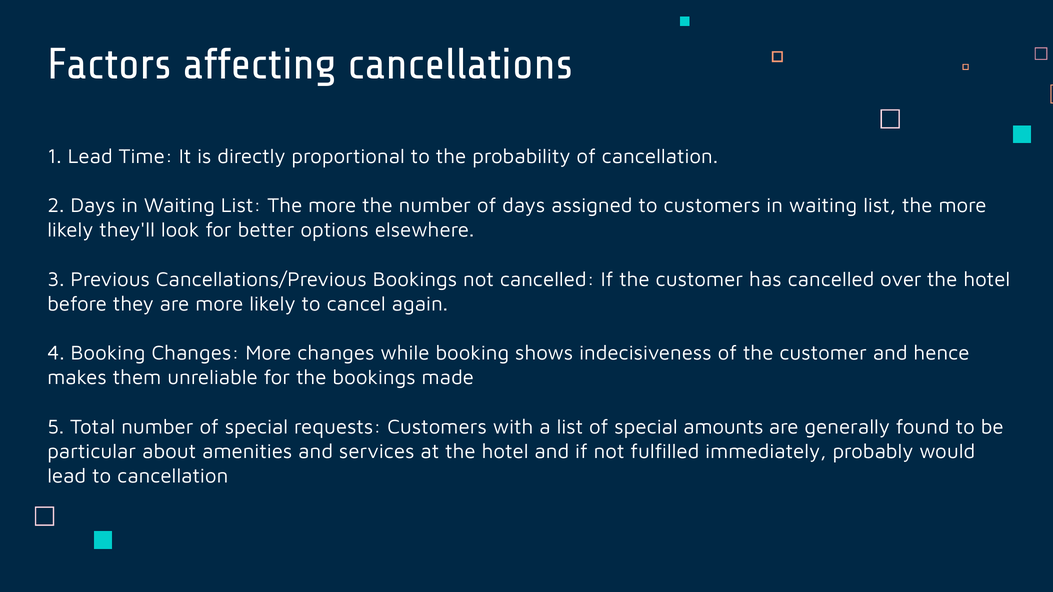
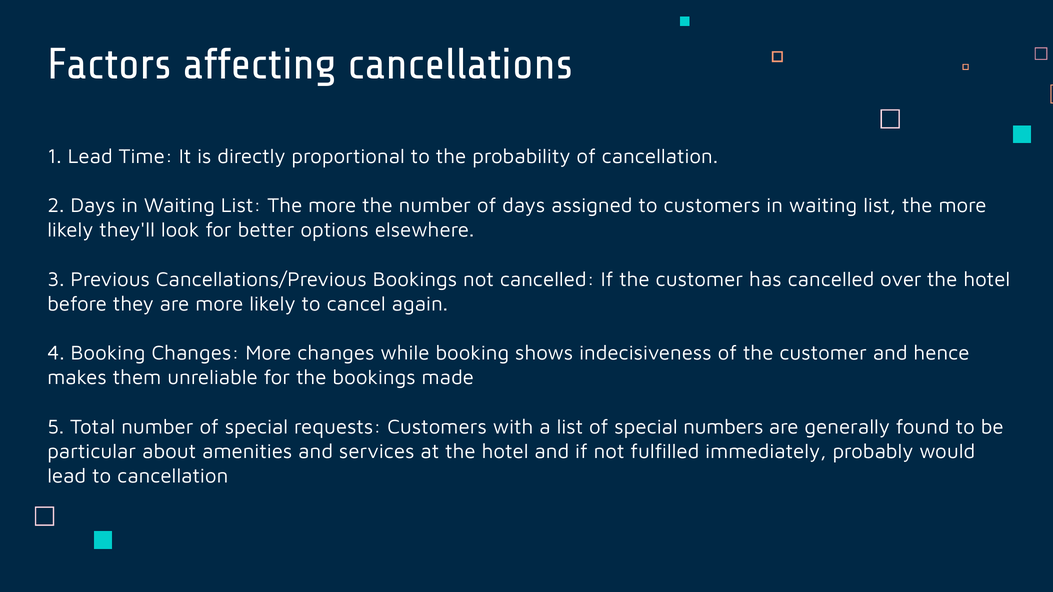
amounts: amounts -> numbers
